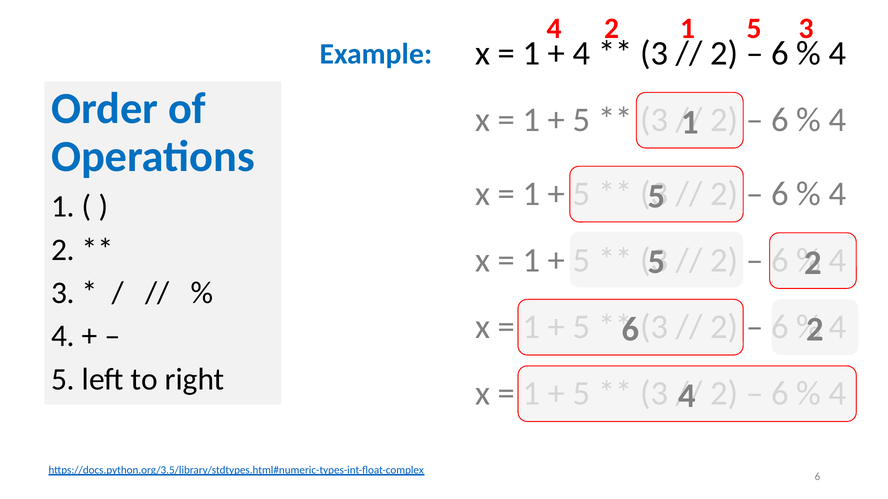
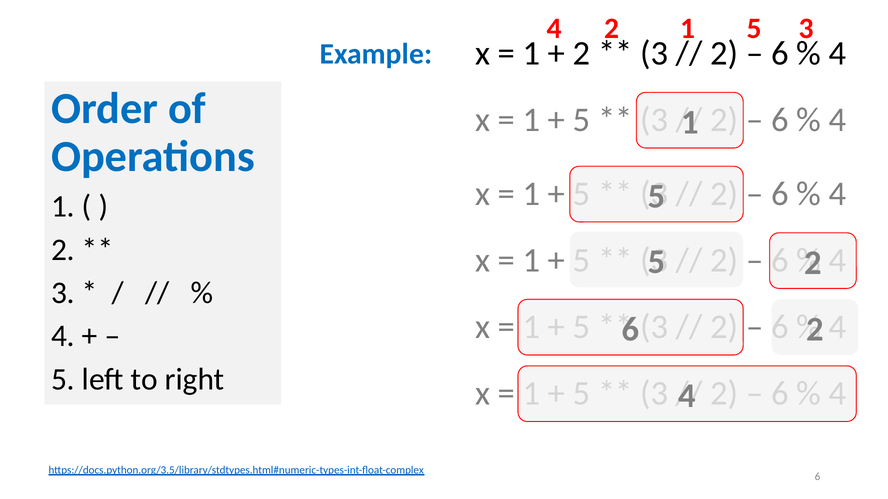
4 at (582, 53): 4 -> 2
